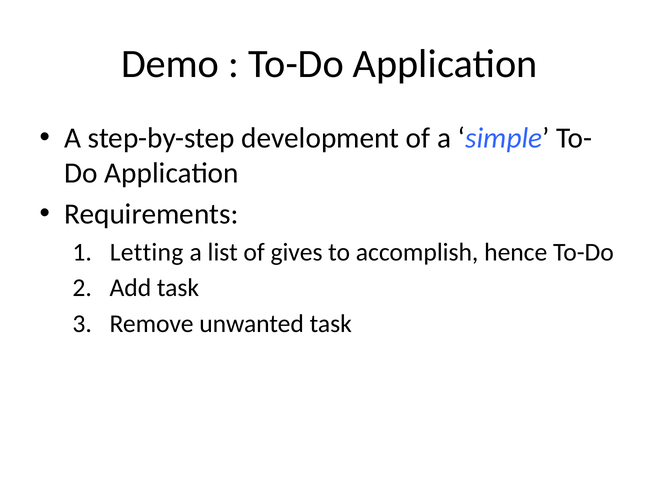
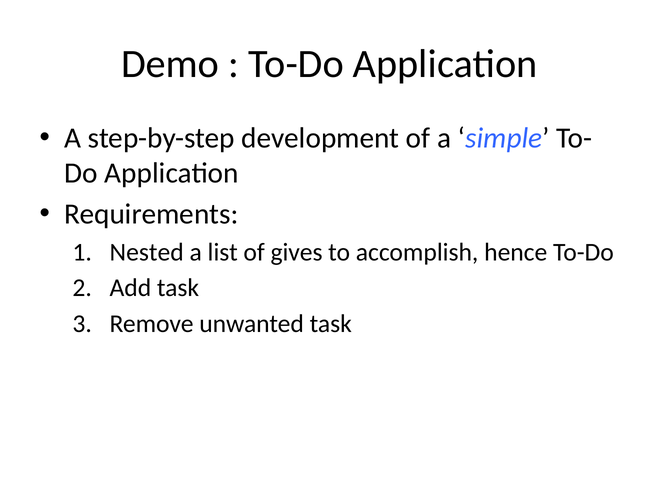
Letting: Letting -> Nested
